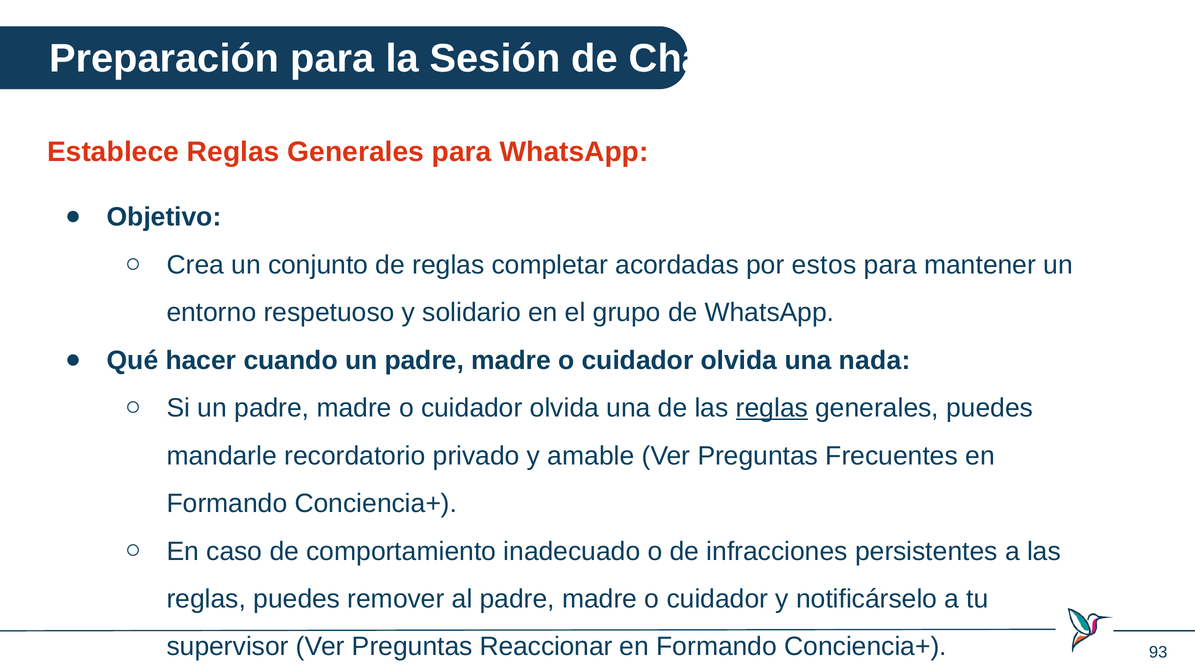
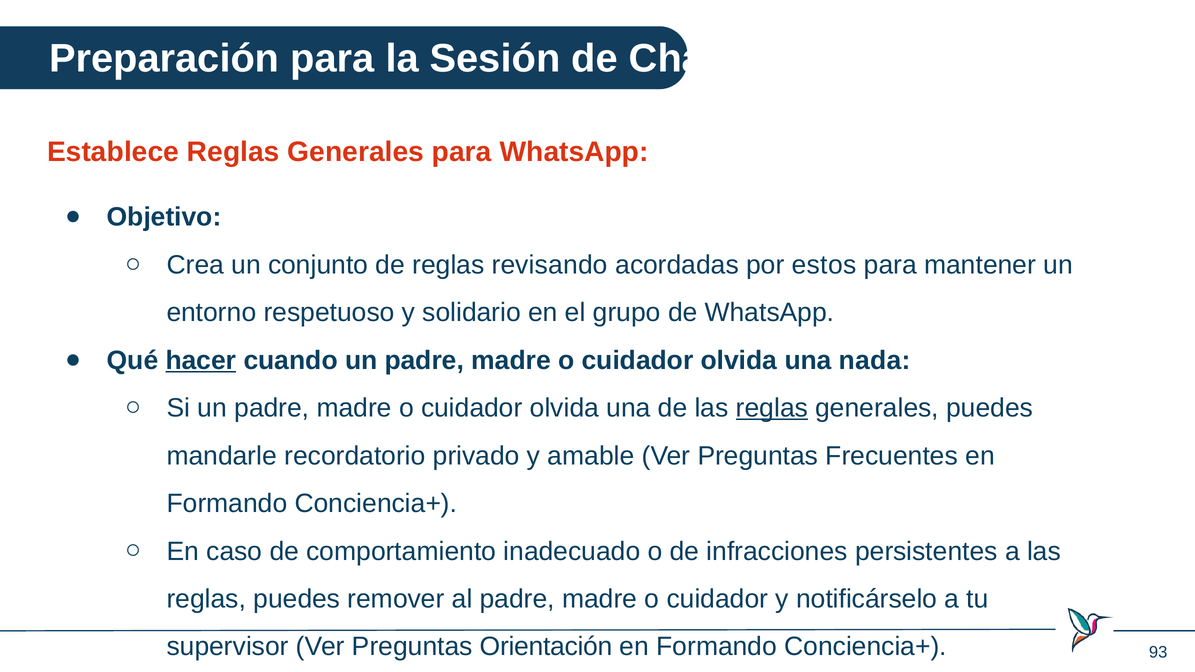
completar: completar -> revisando
hacer underline: none -> present
Reaccionar: Reaccionar -> Orientación
